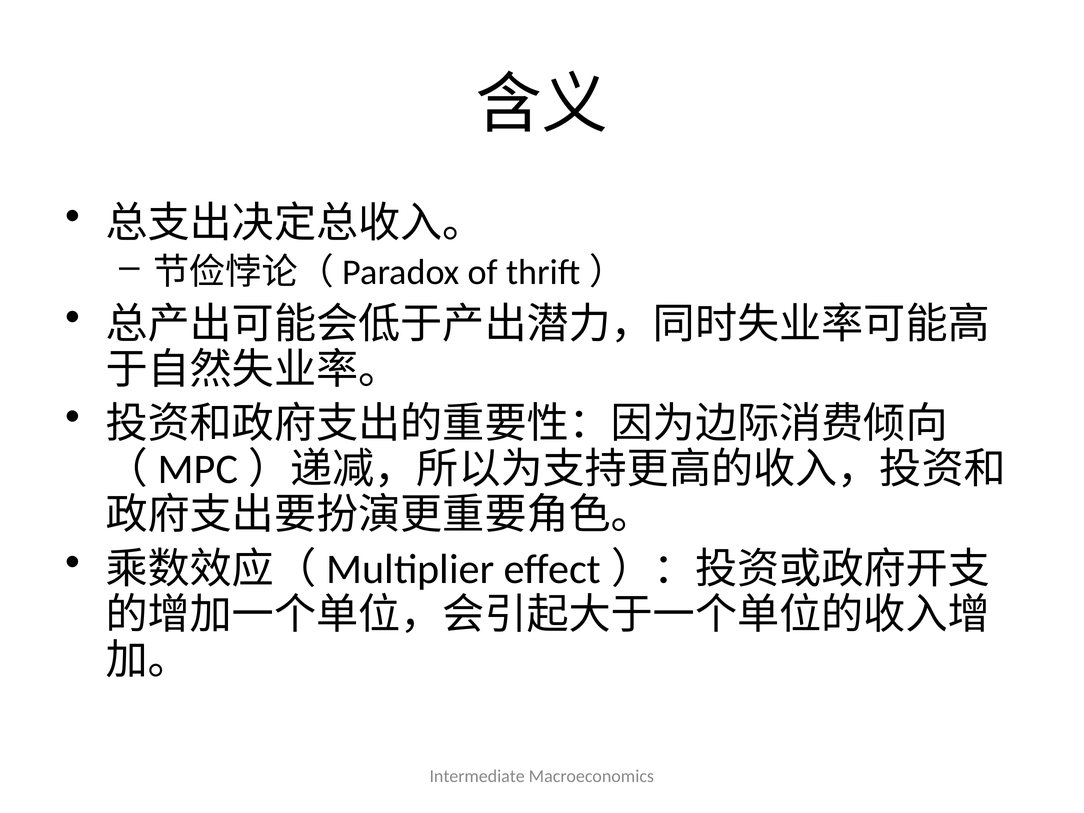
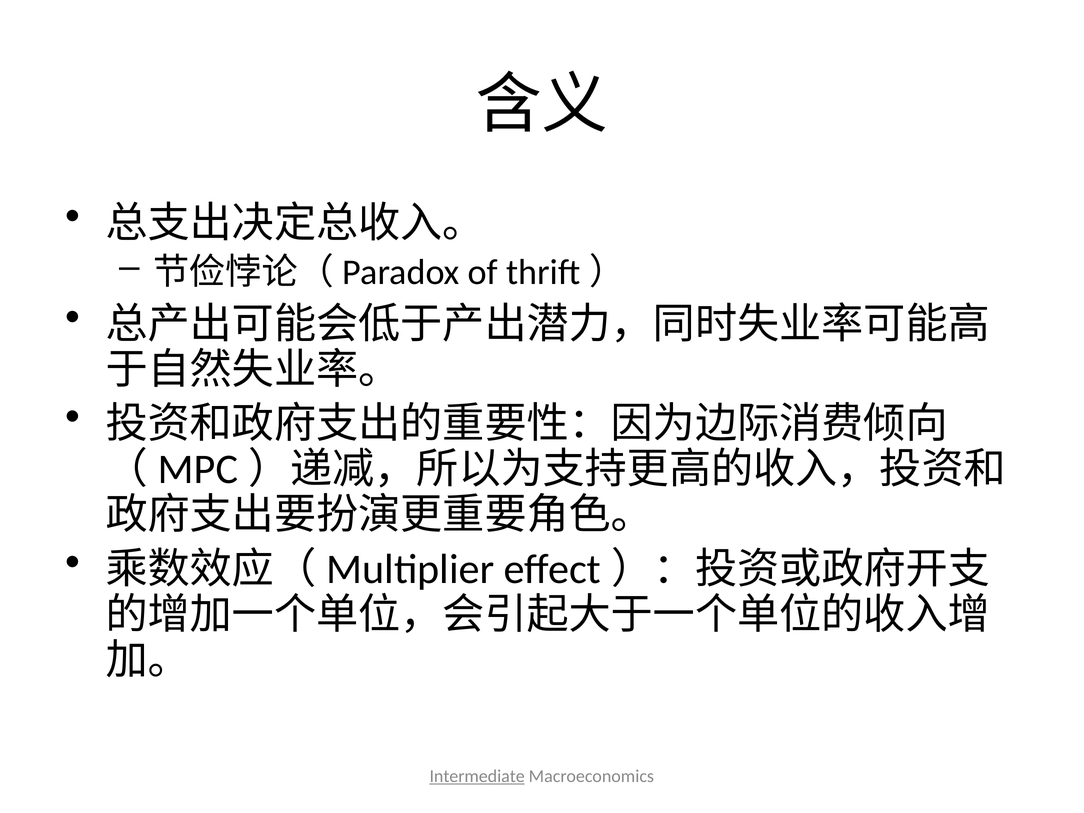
Intermediate underline: none -> present
